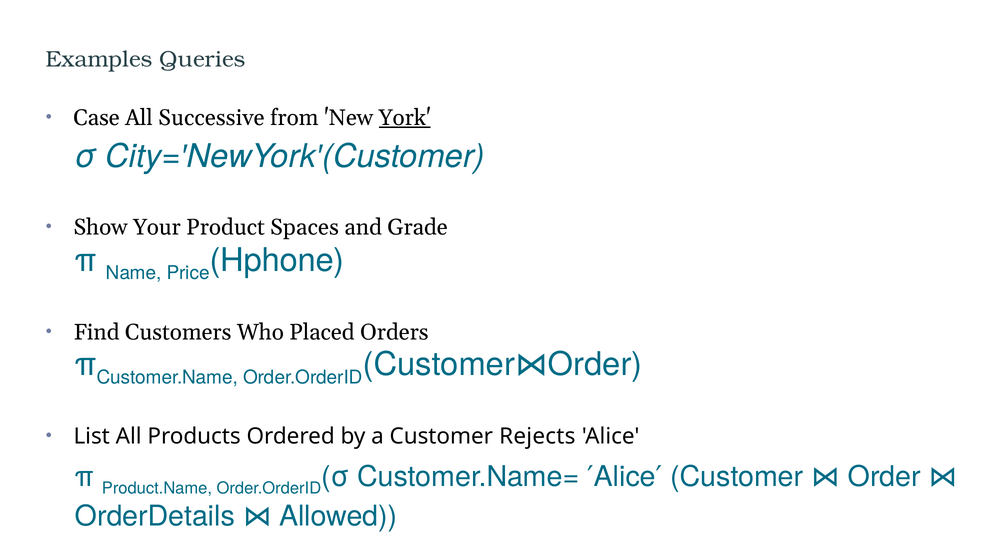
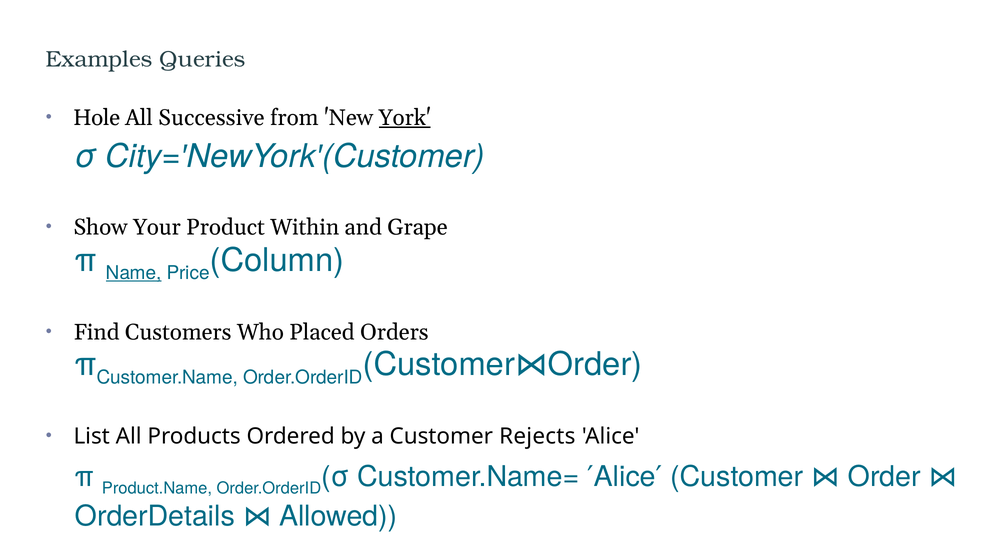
Case: Case -> Hole
Spaces: Spaces -> Within
Grade: Grade -> Grape
Name underline: none -> present
Hphone: Hphone -> Column
